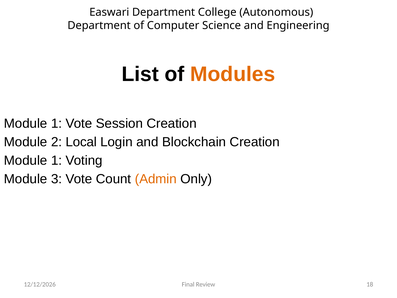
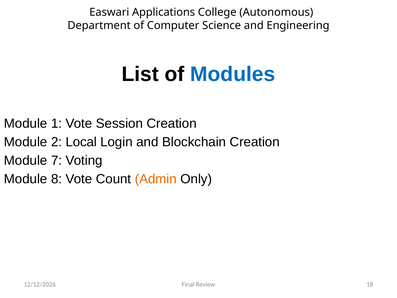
Easwari Department: Department -> Applications
Modules colour: orange -> blue
1 at (57, 160): 1 -> 7
3: 3 -> 8
